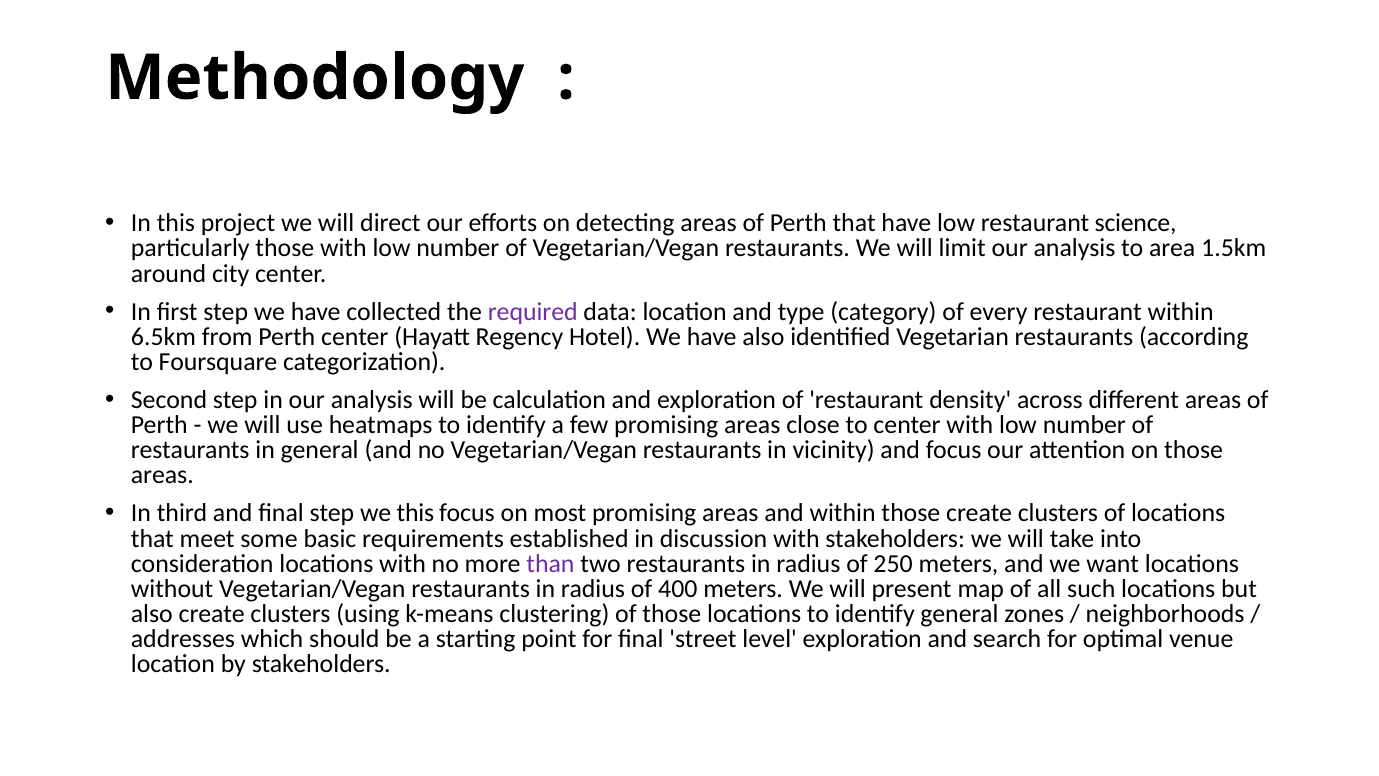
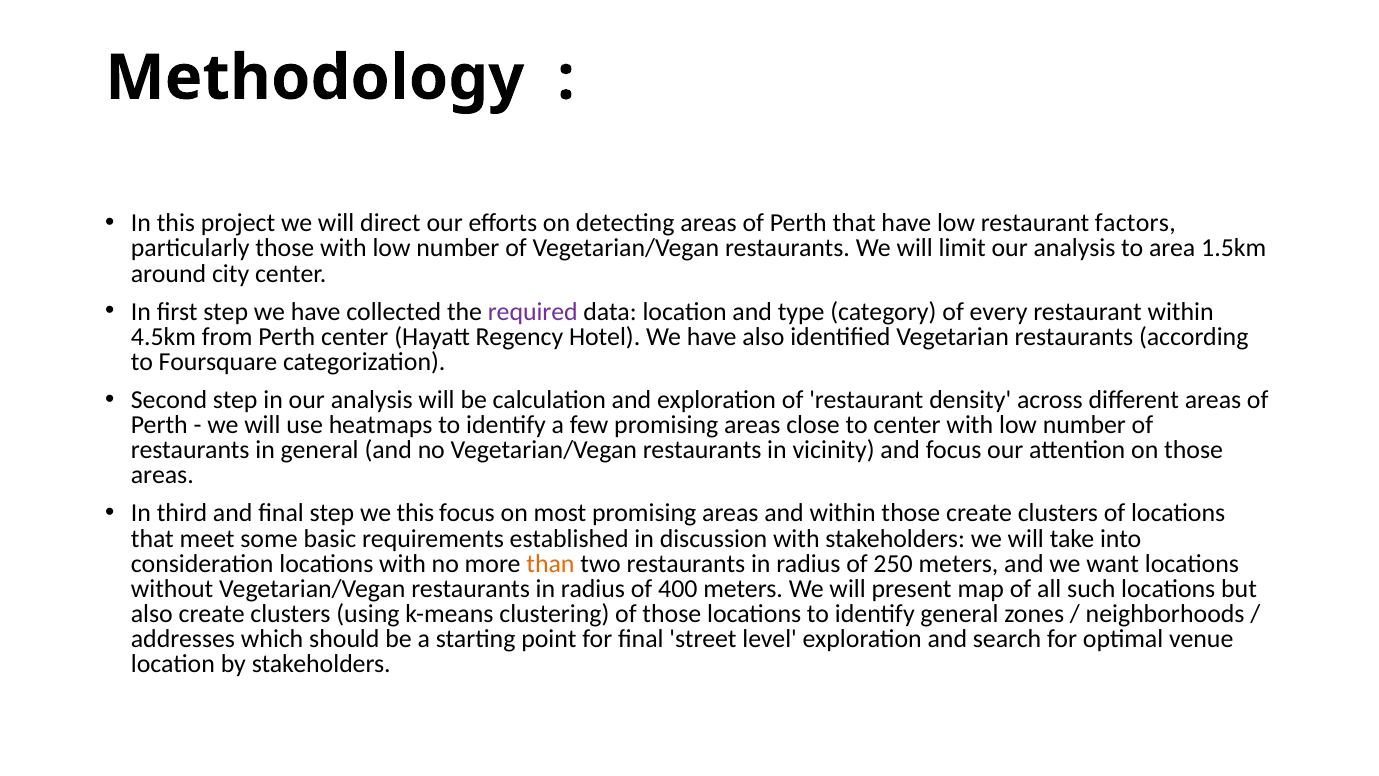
science: science -> factors
6.5km: 6.5km -> 4.5km
than colour: purple -> orange
